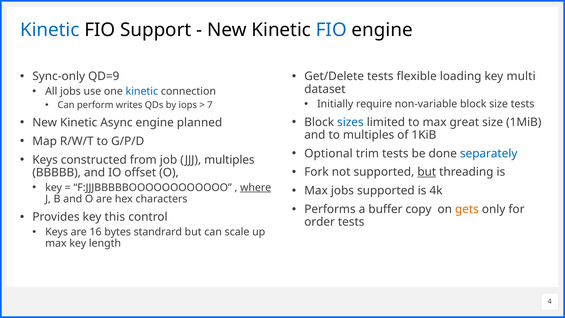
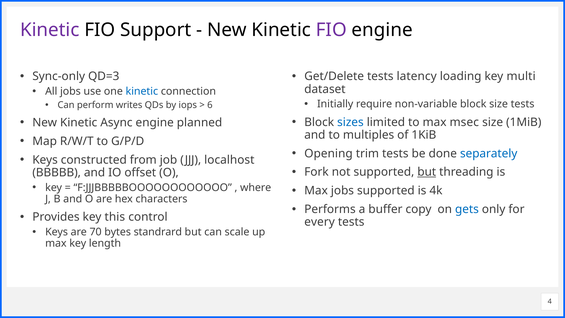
Kinetic at (50, 30) colour: blue -> purple
FIO at (331, 30) colour: blue -> purple
flexible: flexible -> latency
QD=9: QD=9 -> QD=3
7: 7 -> 6
great: great -> msec
Optional: Optional -> Opening
JJJ multiples: multiples -> localhost
where underline: present -> none
gets colour: orange -> blue
order: order -> every
16: 16 -> 70
